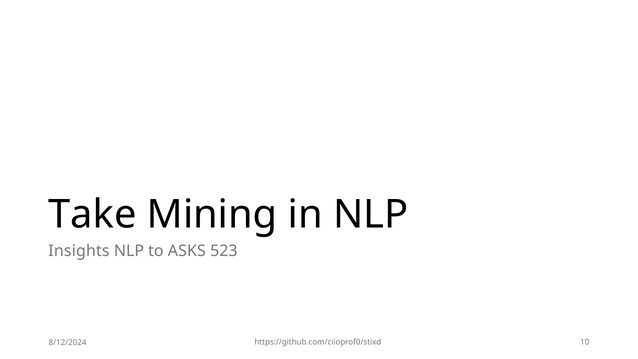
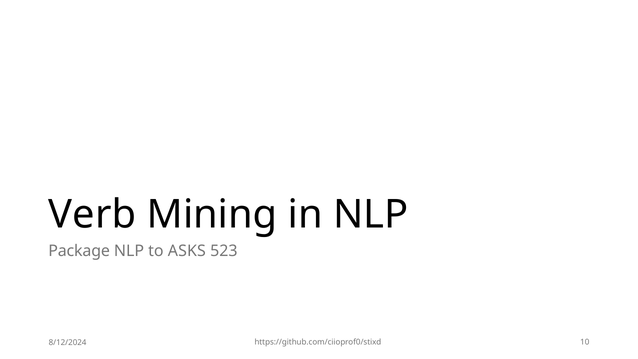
Take: Take -> Verb
Insights: Insights -> Package
